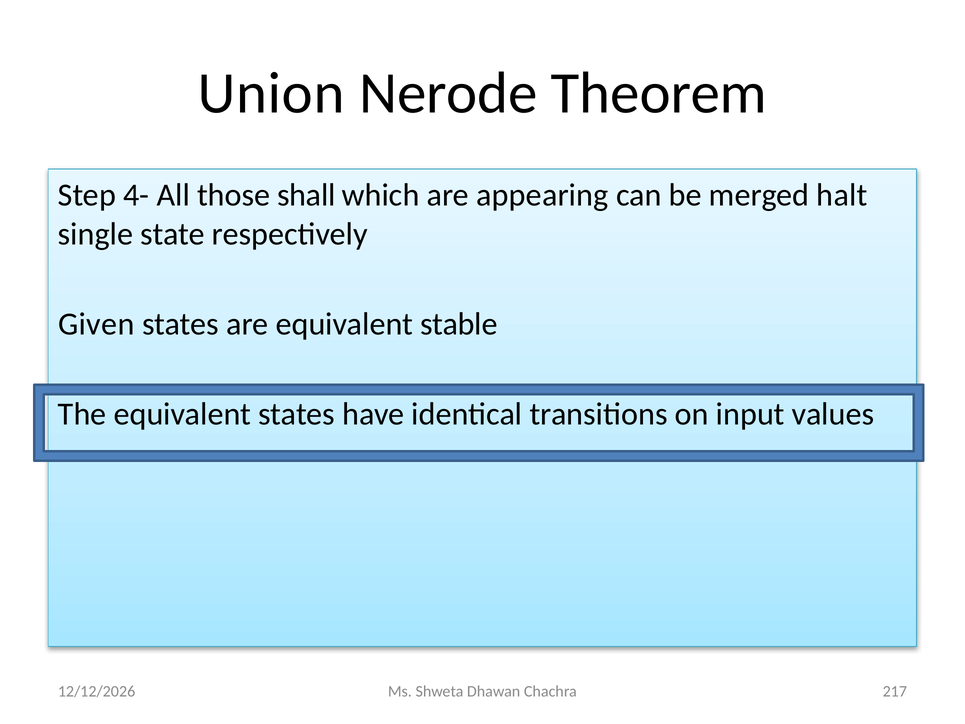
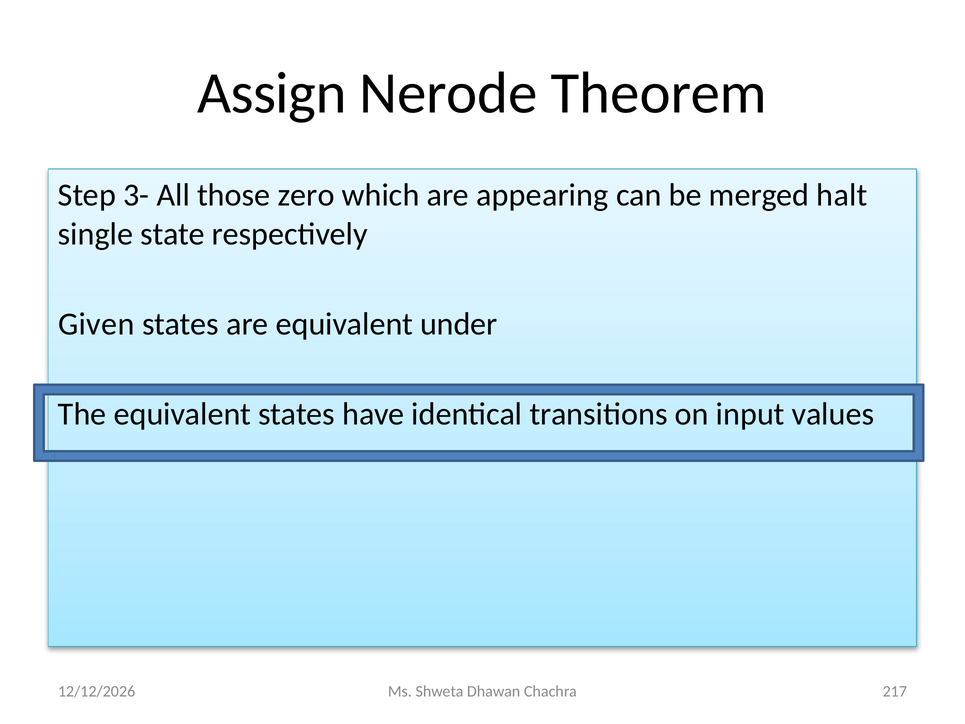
Union: Union -> Assign
4-: 4- -> 3-
shall: shall -> zero
stable: stable -> under
